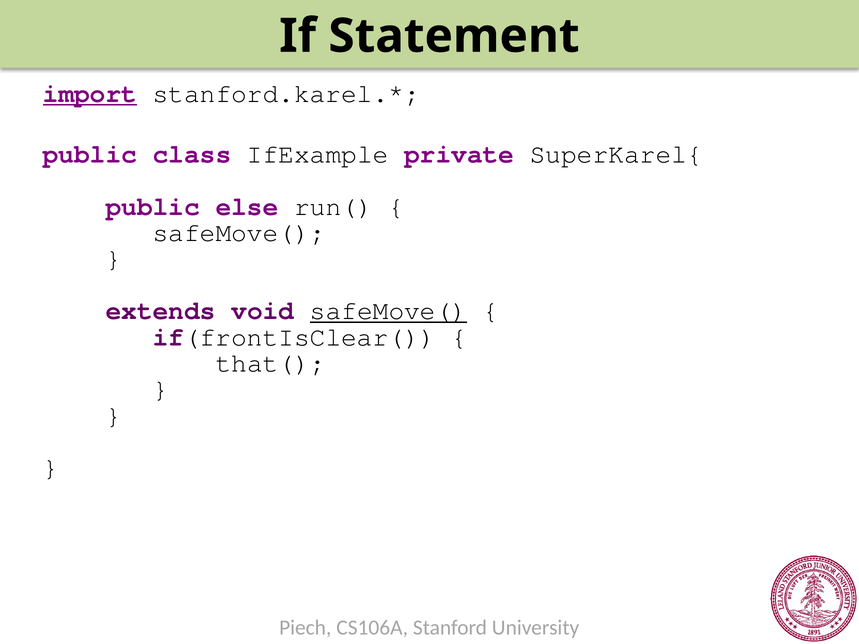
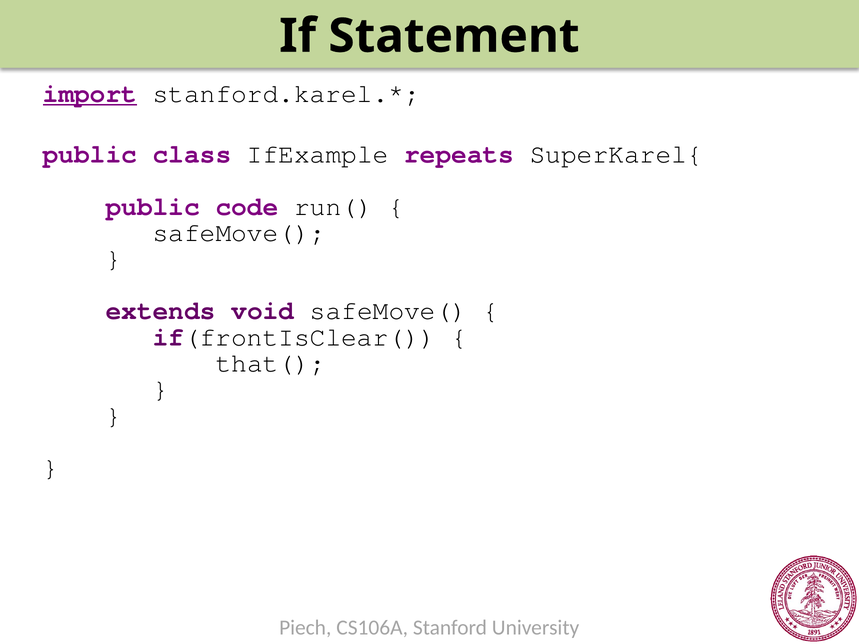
private: private -> repeats
else: else -> code
safeMove( at (389, 311) underline: present -> none
